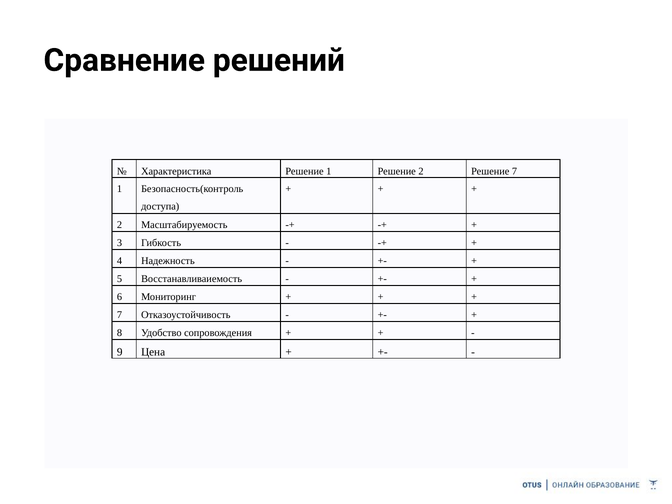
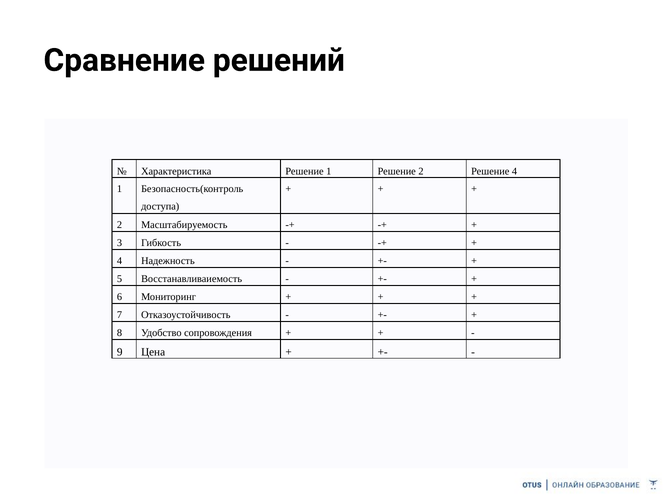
Решение 7: 7 -> 4
